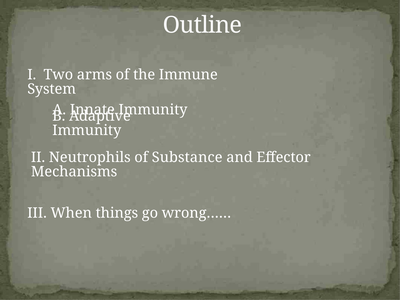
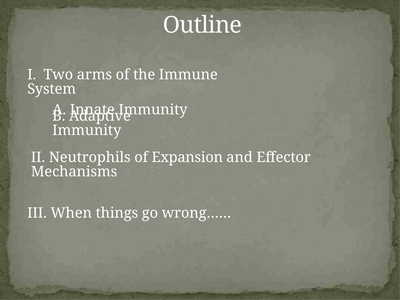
Substance: Substance -> Expansion
